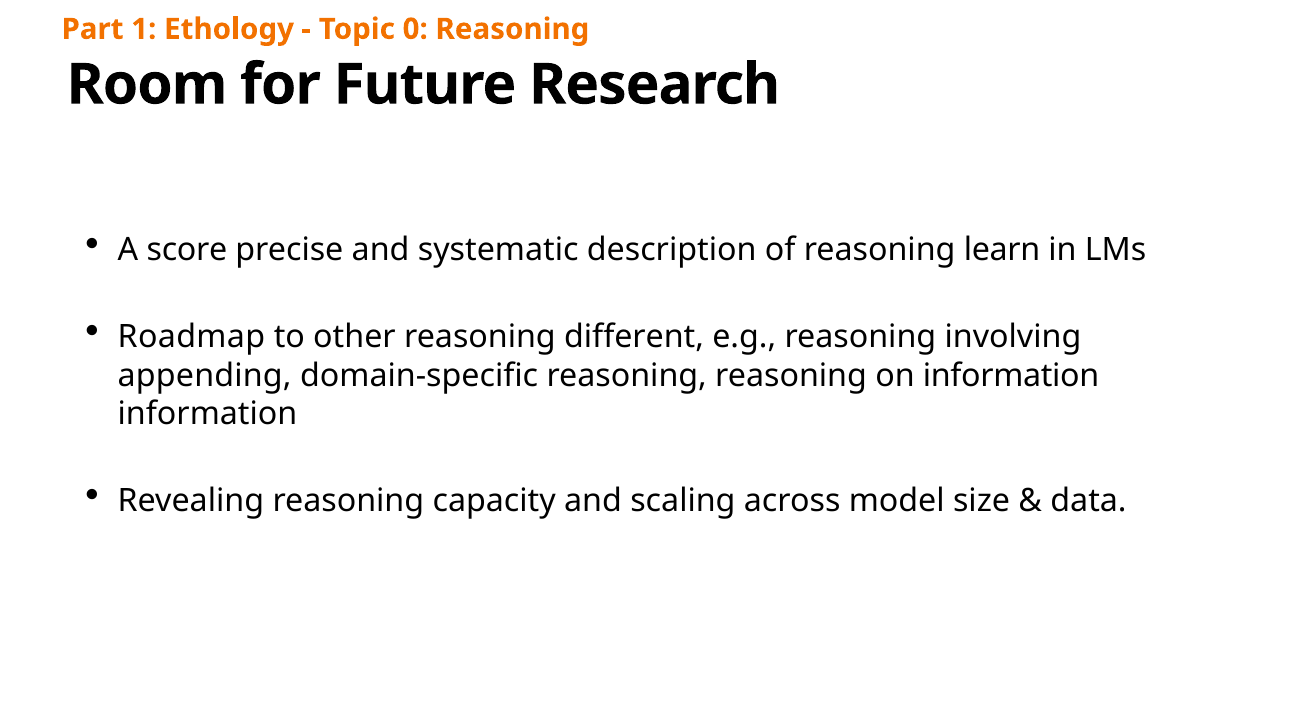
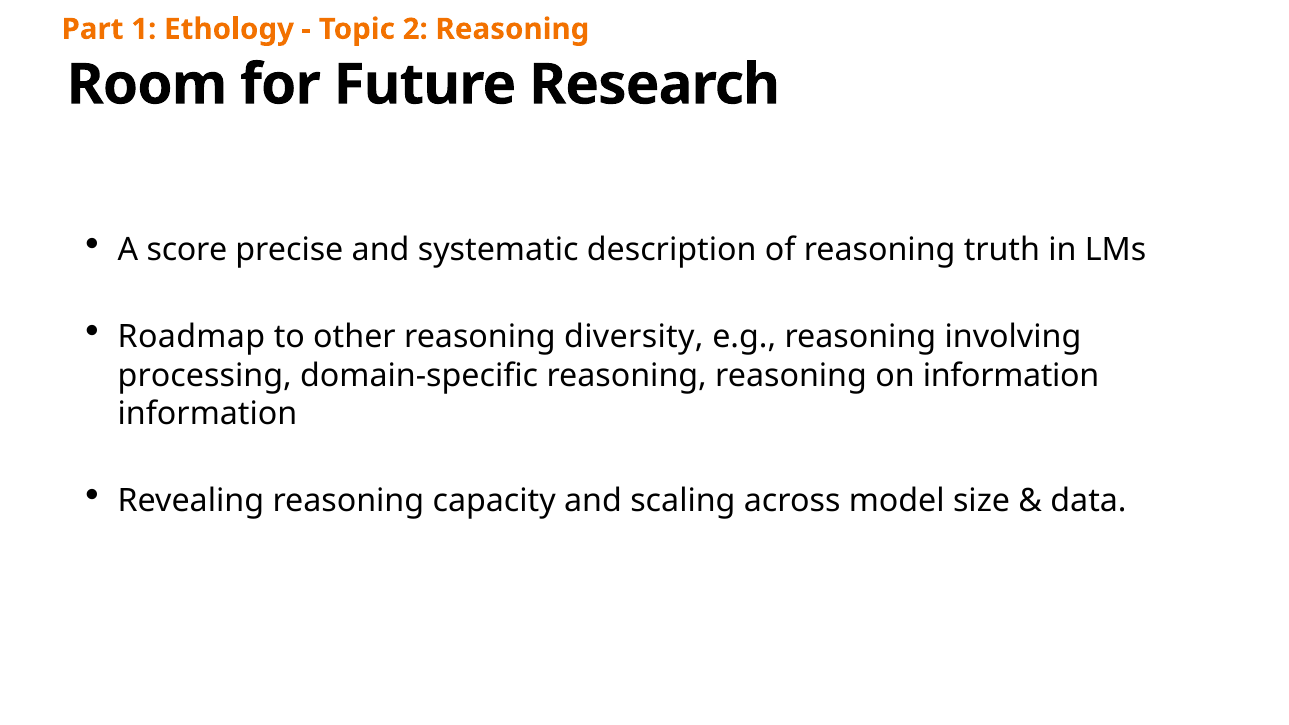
0: 0 -> 2
learn: learn -> truth
different: different -> diversity
appending: appending -> processing
